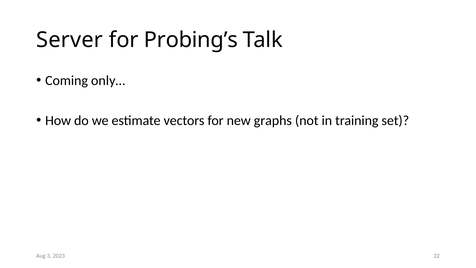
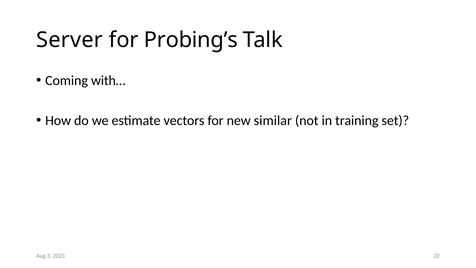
only…: only… -> with…
graphs: graphs -> similar
